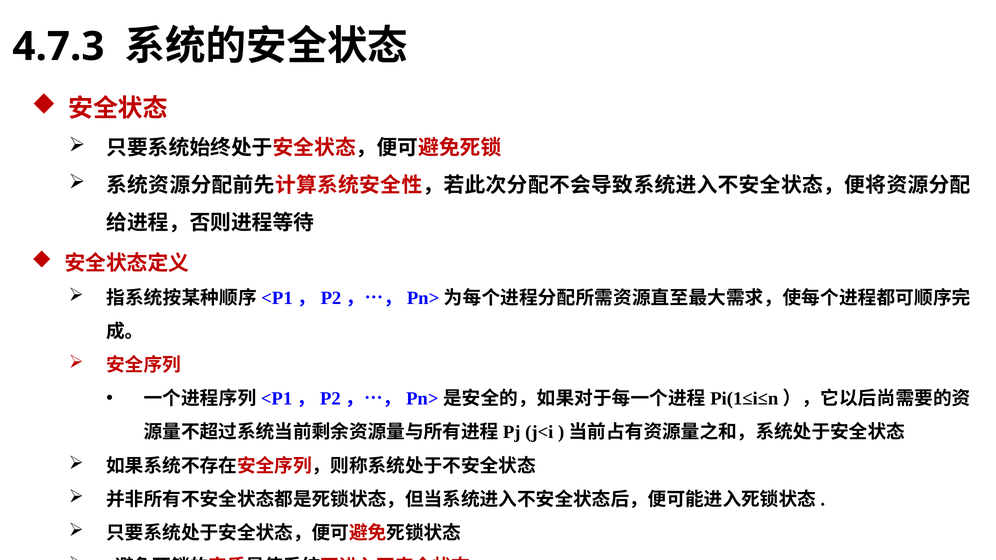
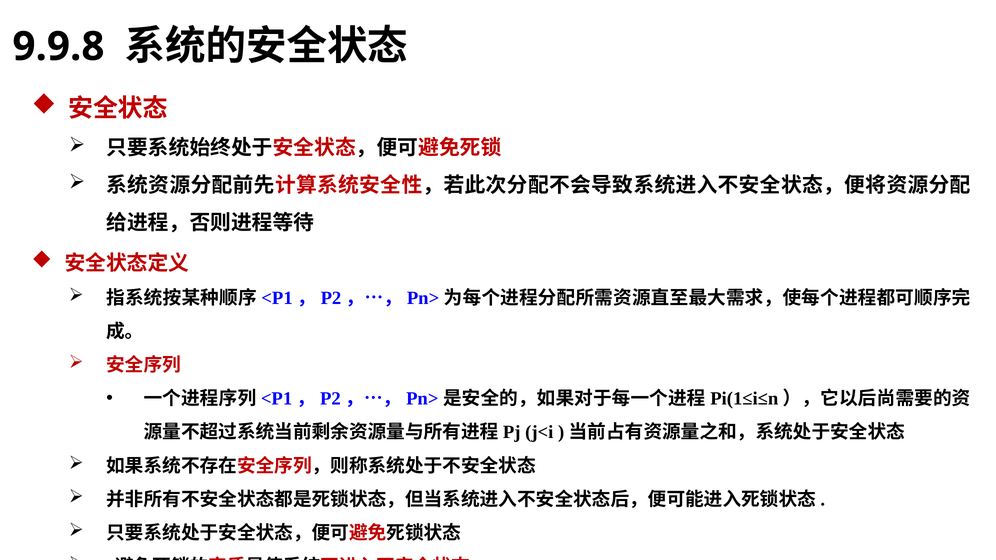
4.7.3: 4.7.3 -> 9.9.8
